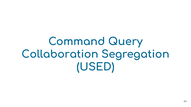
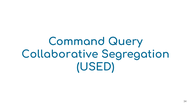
Collaboration: Collaboration -> Collaborative
